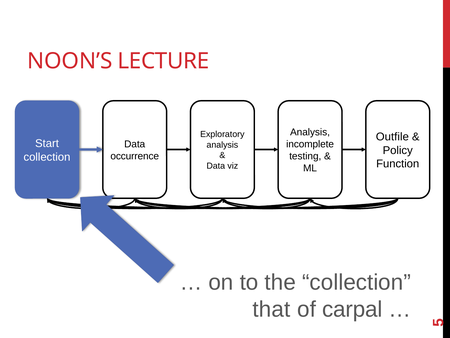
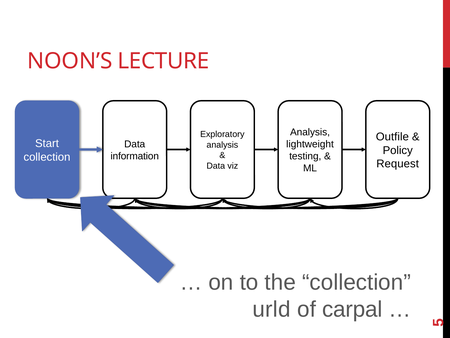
incomplete: incomplete -> lightweight
occurrence: occurrence -> information
Function: Function -> Request
that: that -> urld
